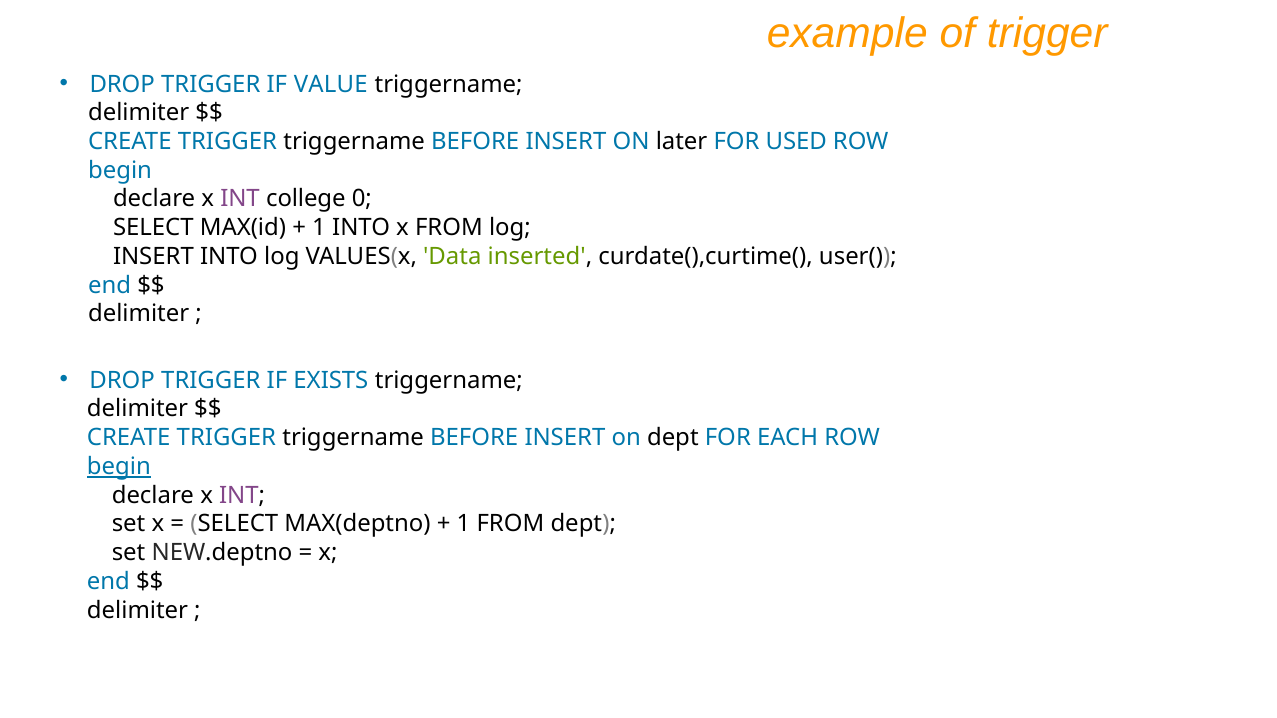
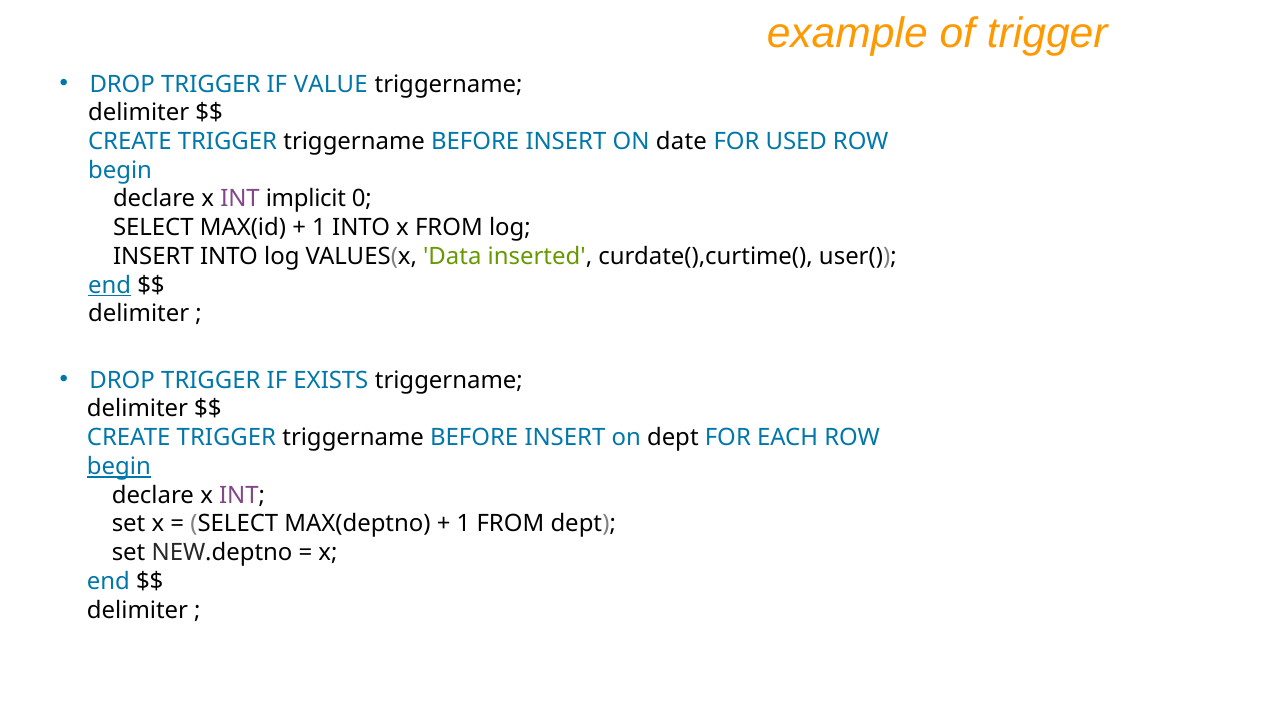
later: later -> date
college: college -> implicit
end at (110, 285) underline: none -> present
